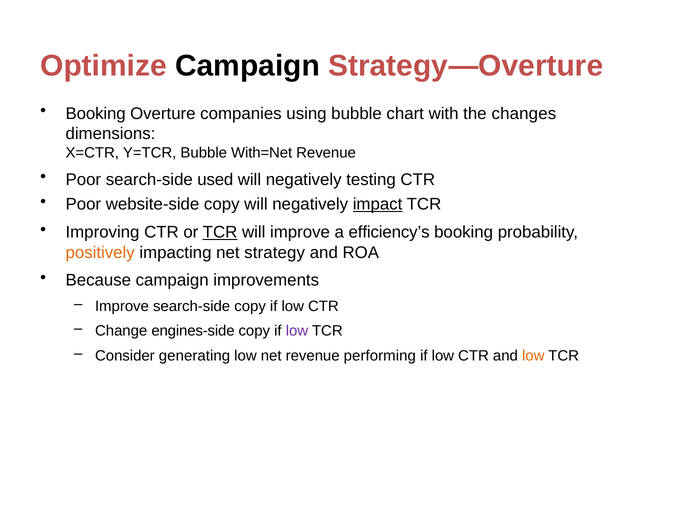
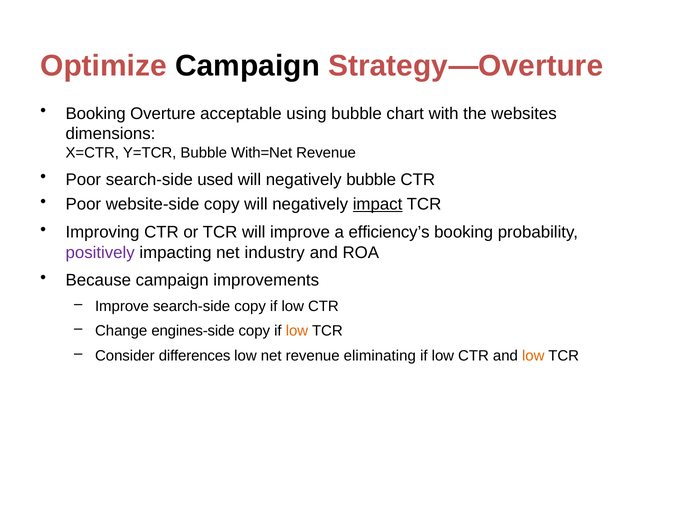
companies: companies -> acceptable
changes: changes -> websites
negatively testing: testing -> bubble
TCR at (220, 233) underline: present -> none
positively colour: orange -> purple
strategy: strategy -> industry
low at (297, 331) colour: purple -> orange
generating: generating -> differences
performing: performing -> eliminating
